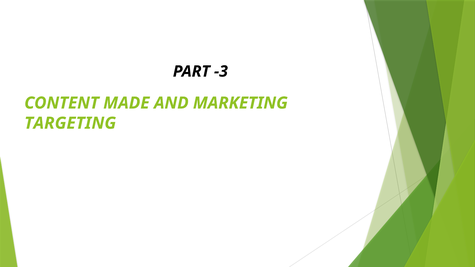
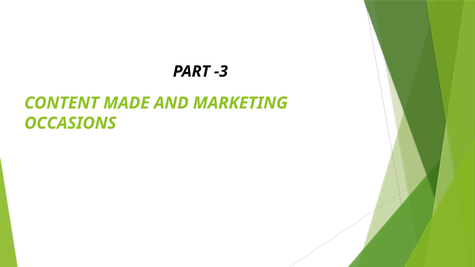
TARGETING: TARGETING -> OCCASIONS
